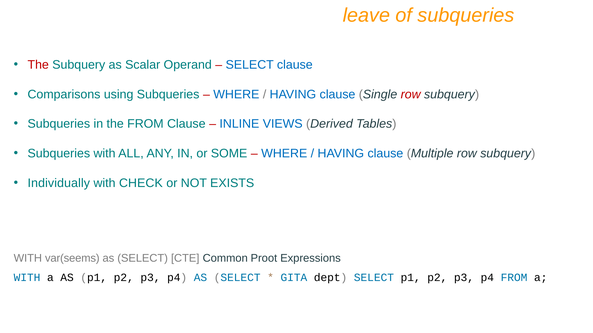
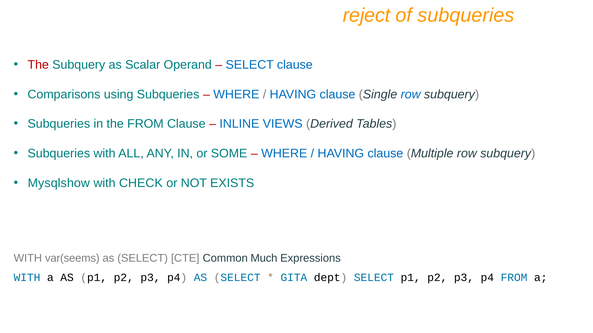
leave: leave -> reject
row at (411, 94) colour: red -> blue
Individually: Individually -> Mysqlshow
Proot: Proot -> Much
